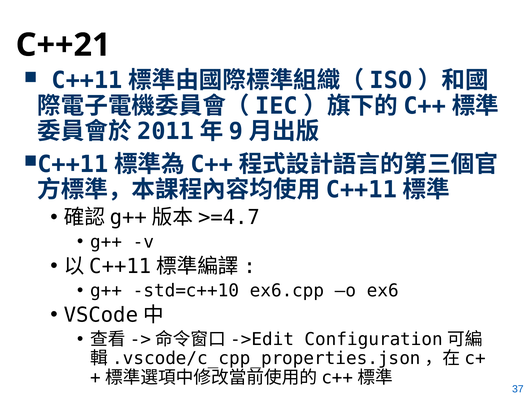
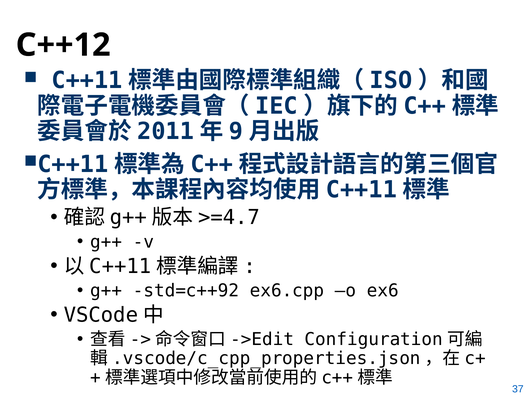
C++21: C++21 -> C++12
std=c++10: std=c++10 -> std=c++92
